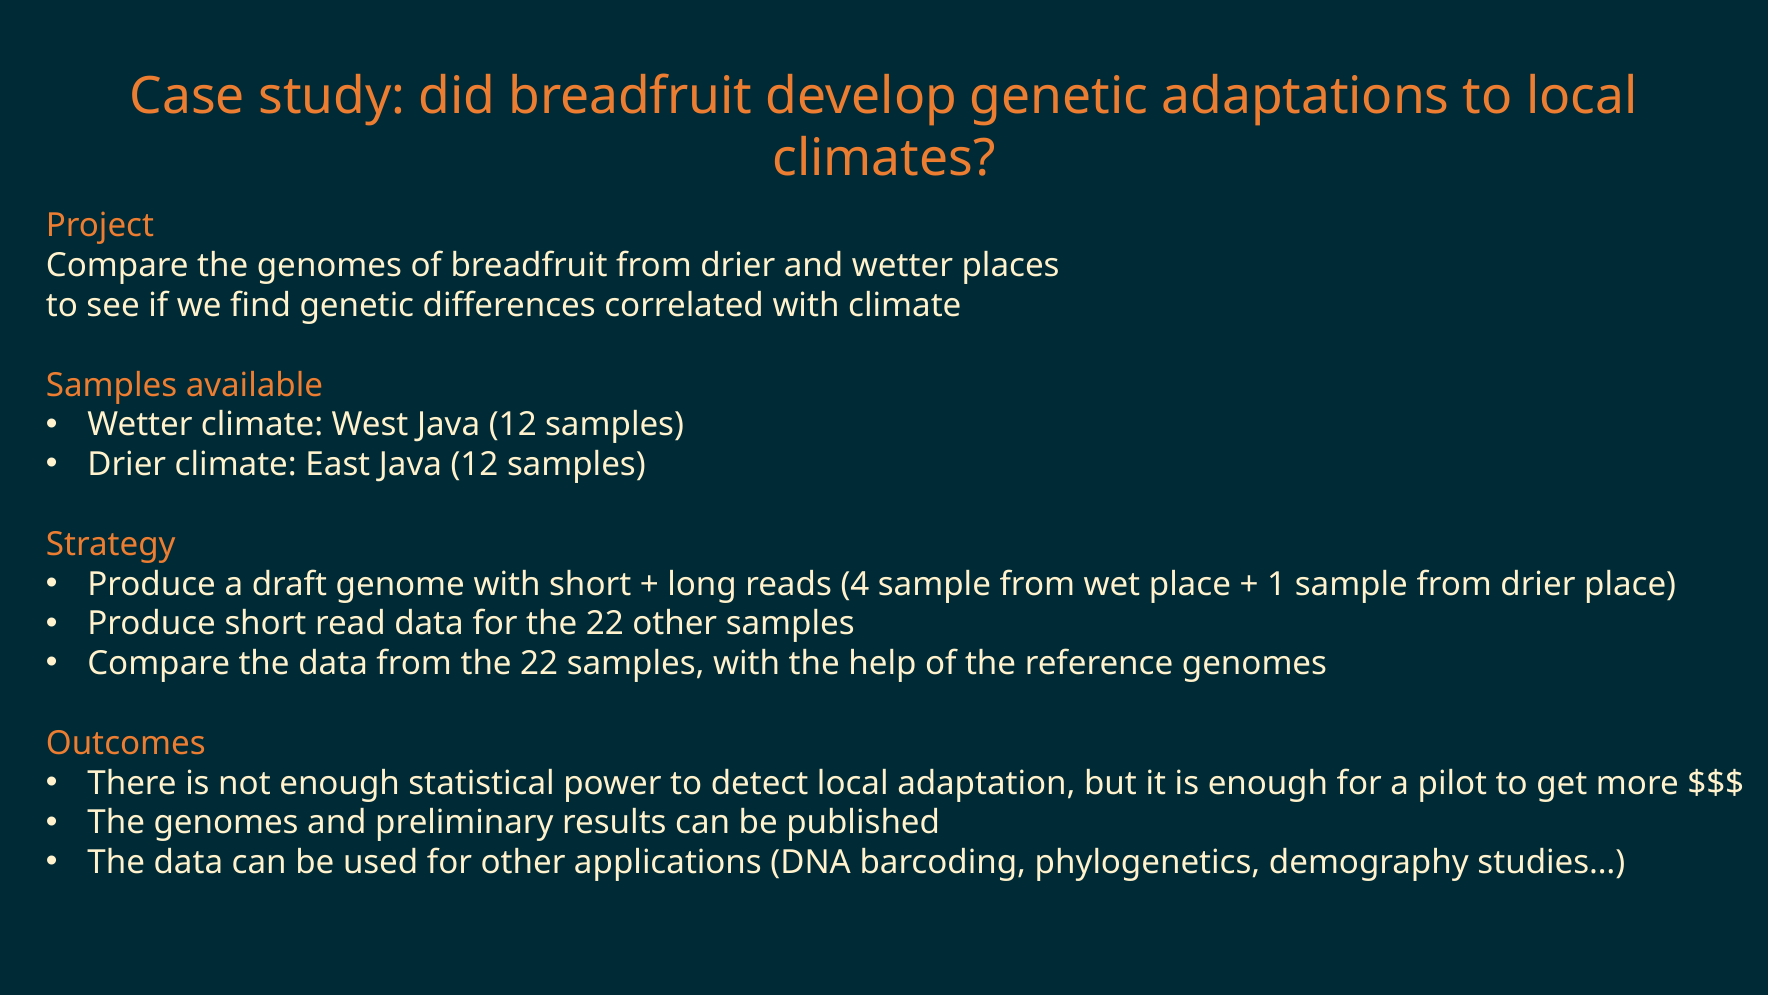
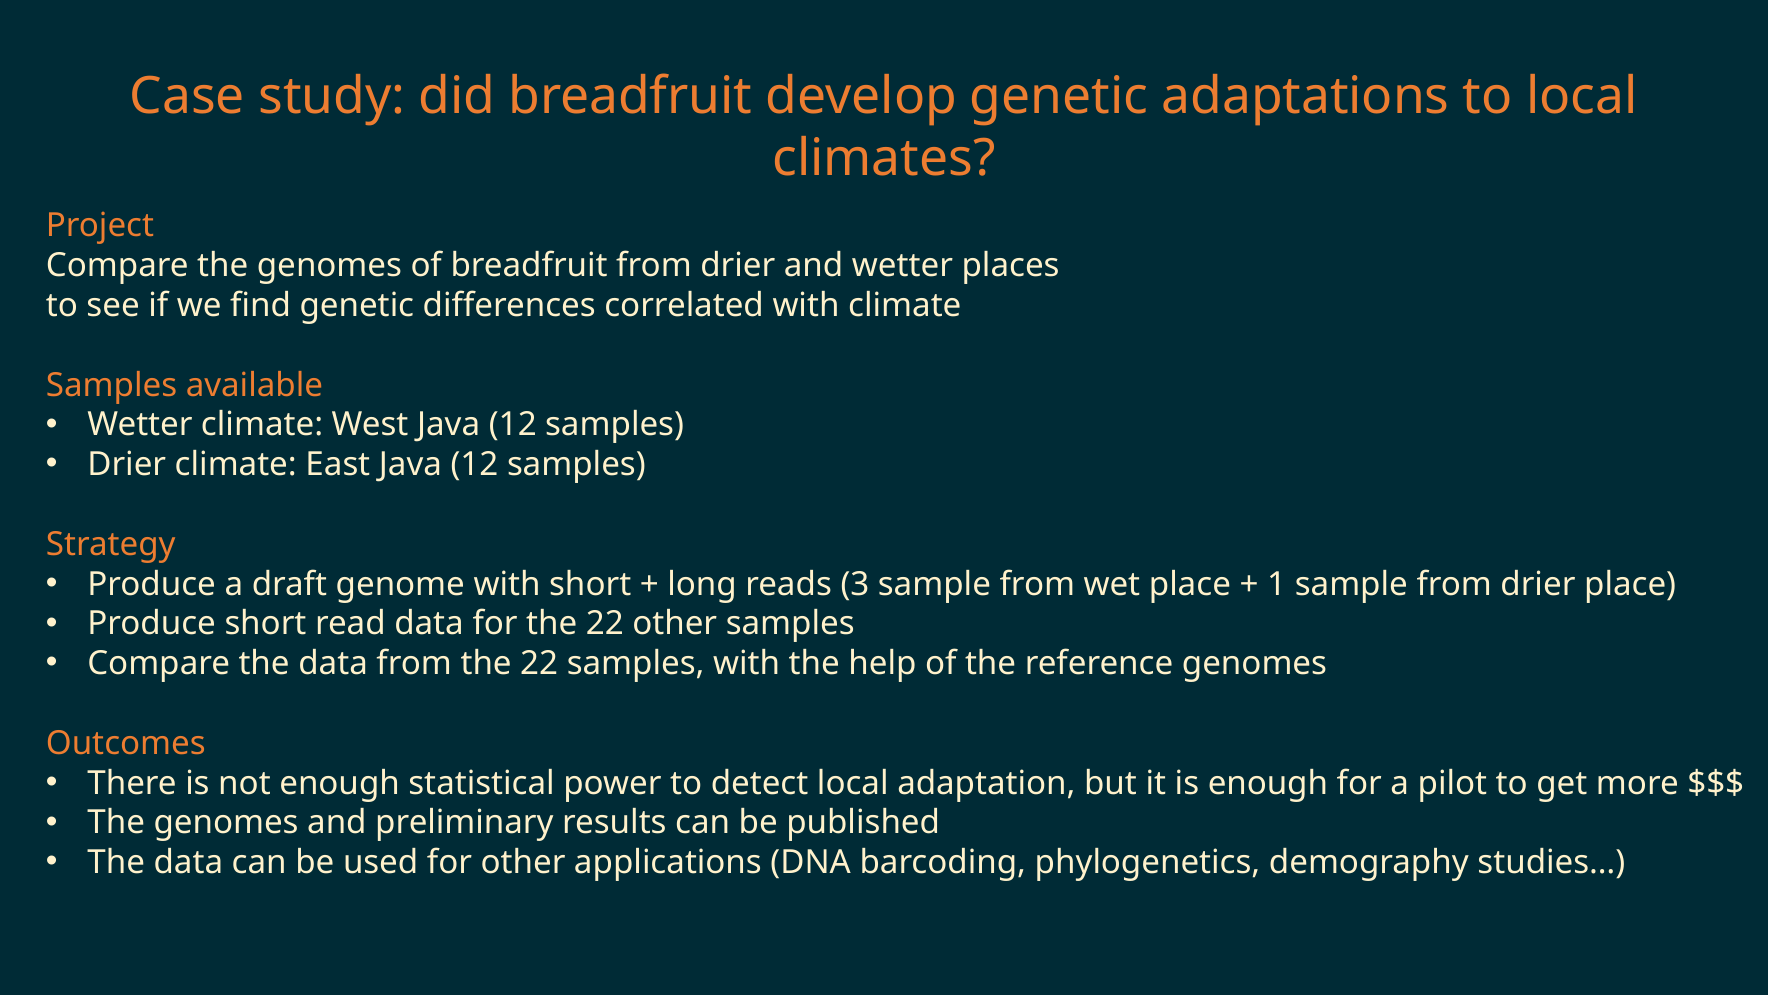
4: 4 -> 3
